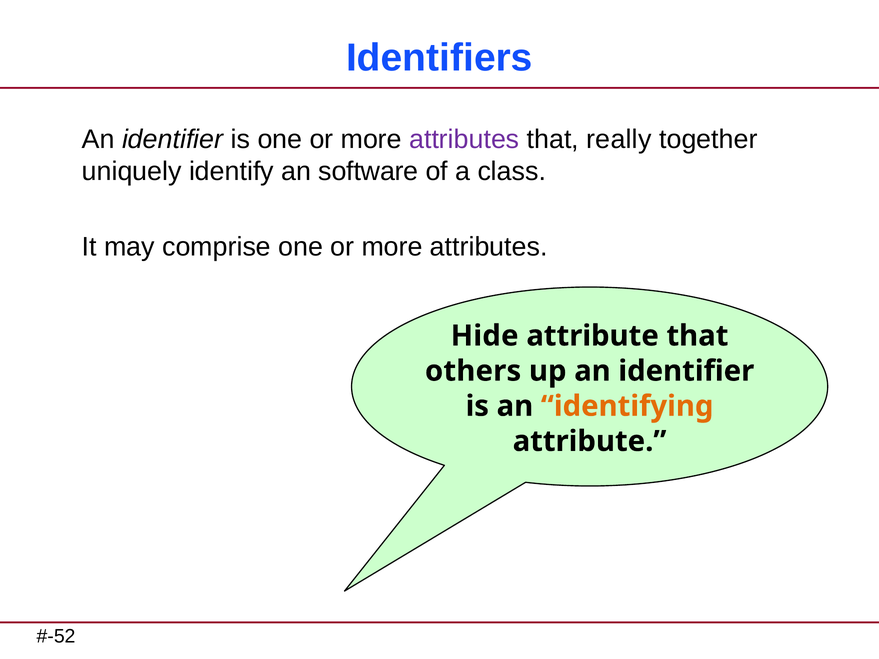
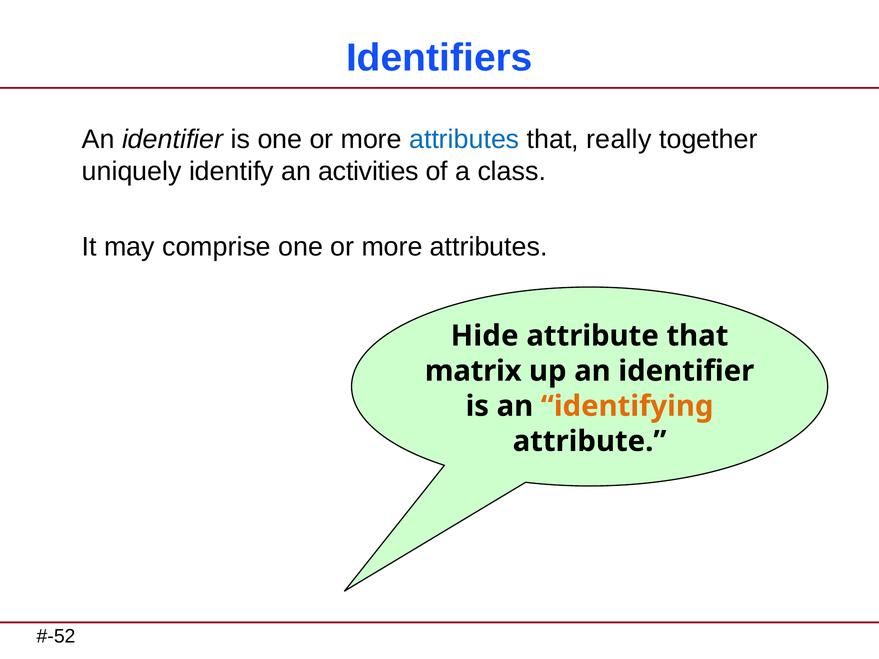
attributes at (464, 139) colour: purple -> blue
software: software -> activities
others: others -> matrix
